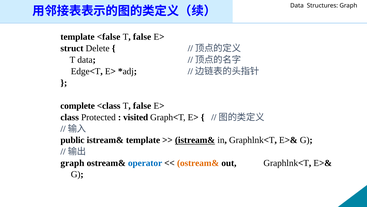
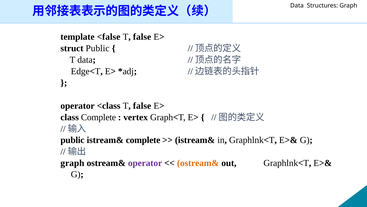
struct Delete: Delete -> Public
complete at (78, 105): complete -> operator
class Protected: Protected -> Complete
visited: visited -> vertex
istream& template: template -> complete
istream& at (195, 140) underline: present -> none
operator at (145, 163) colour: blue -> purple
